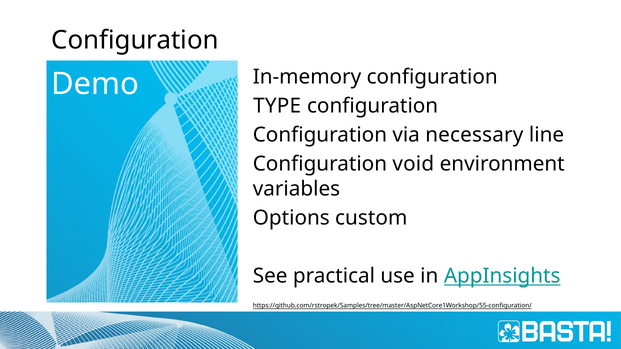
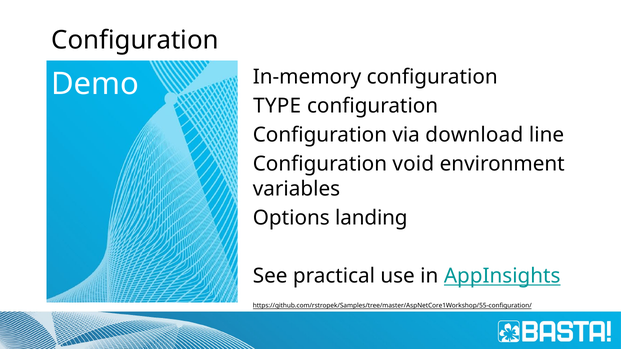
necessary: necessary -> download
custom: custom -> landing
